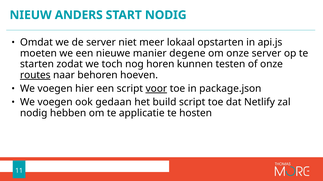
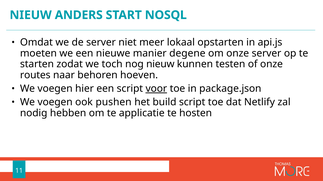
START NODIG: NODIG -> NOSQL
nog horen: horen -> nieuw
routes underline: present -> none
gedaan: gedaan -> pushen
